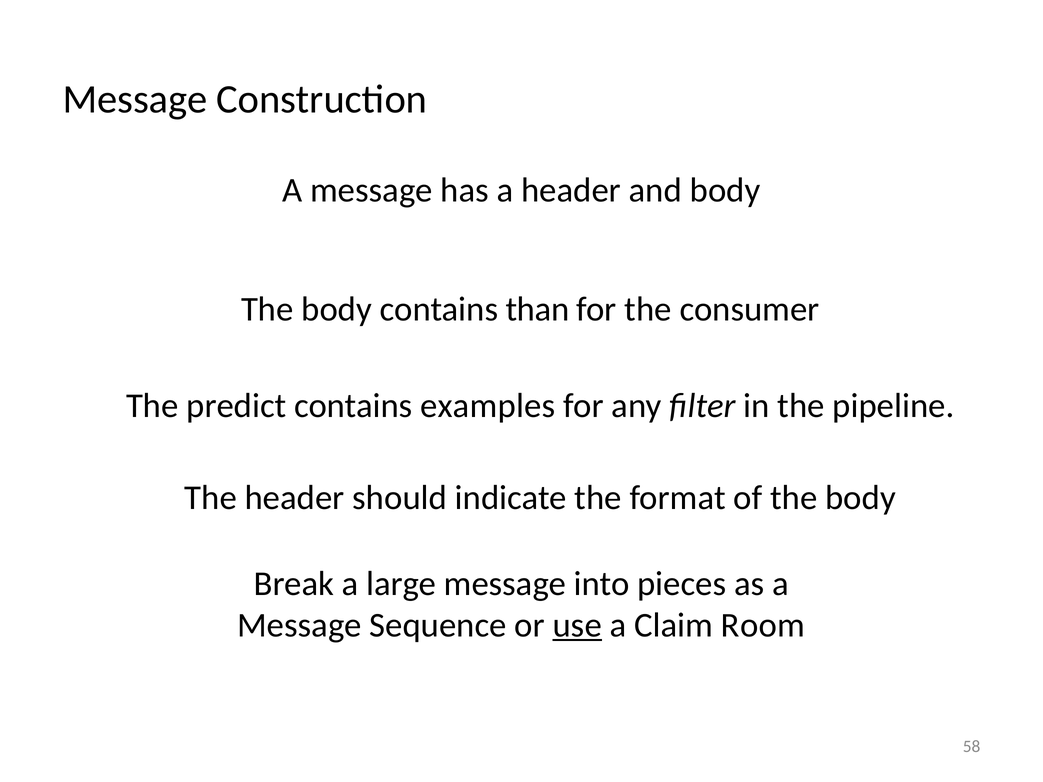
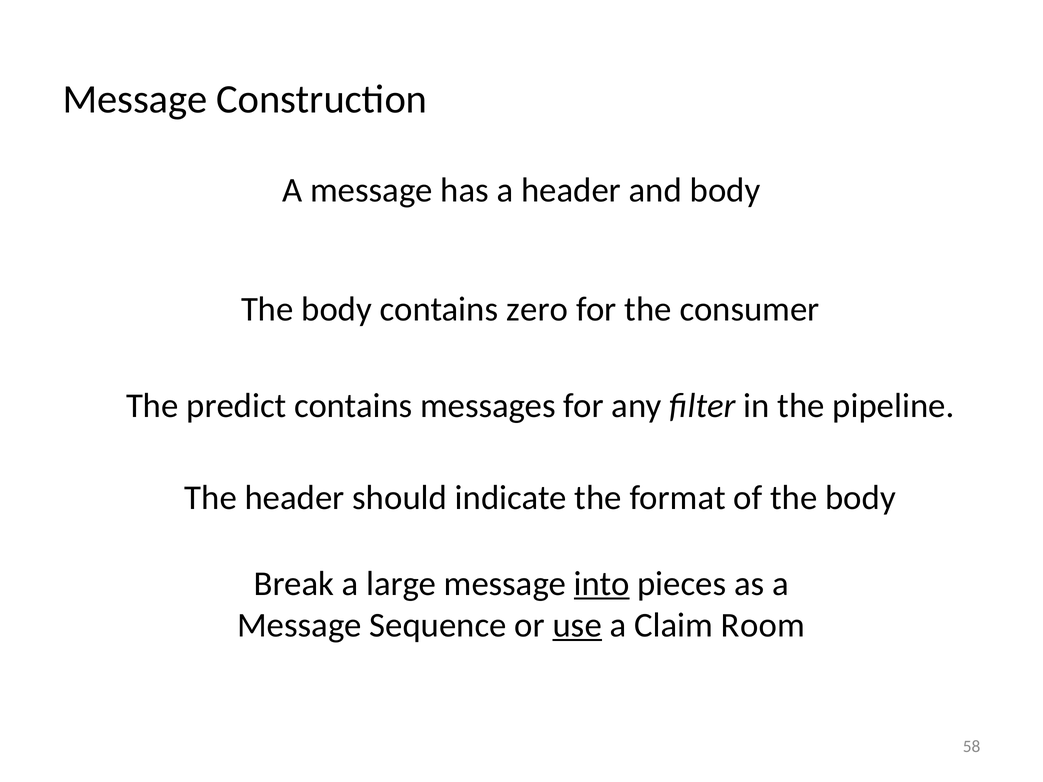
than: than -> zero
examples: examples -> messages
into underline: none -> present
